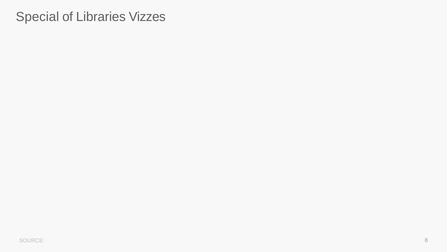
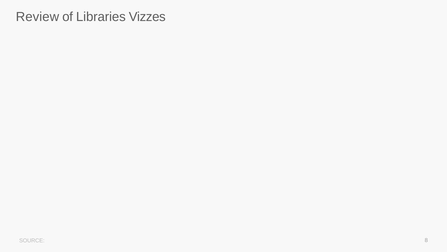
Special: Special -> Review
